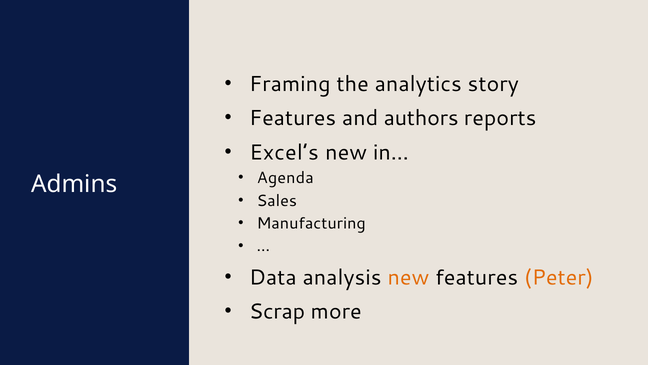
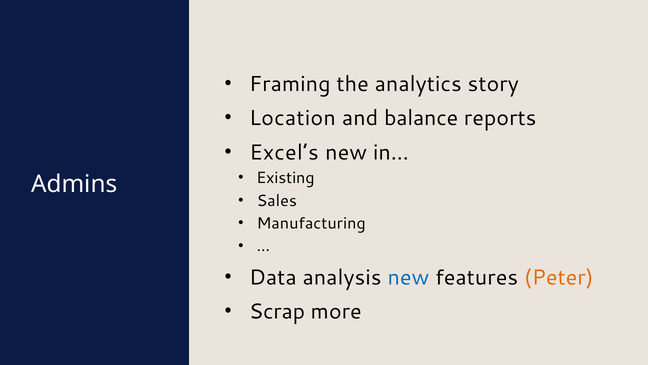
Features at (293, 118): Features -> Location
authors: authors -> balance
Agenda: Agenda -> Existing
new at (408, 277) colour: orange -> blue
